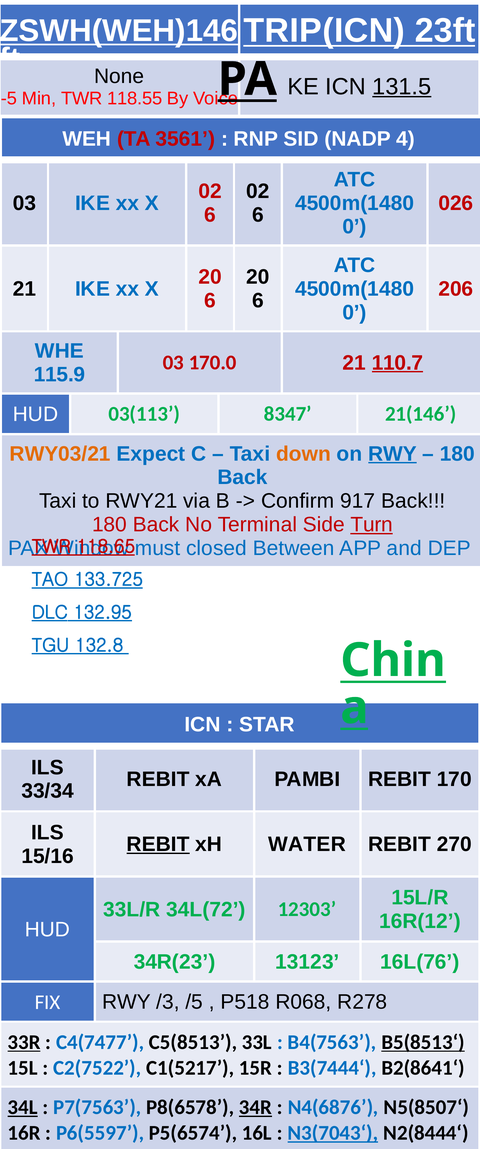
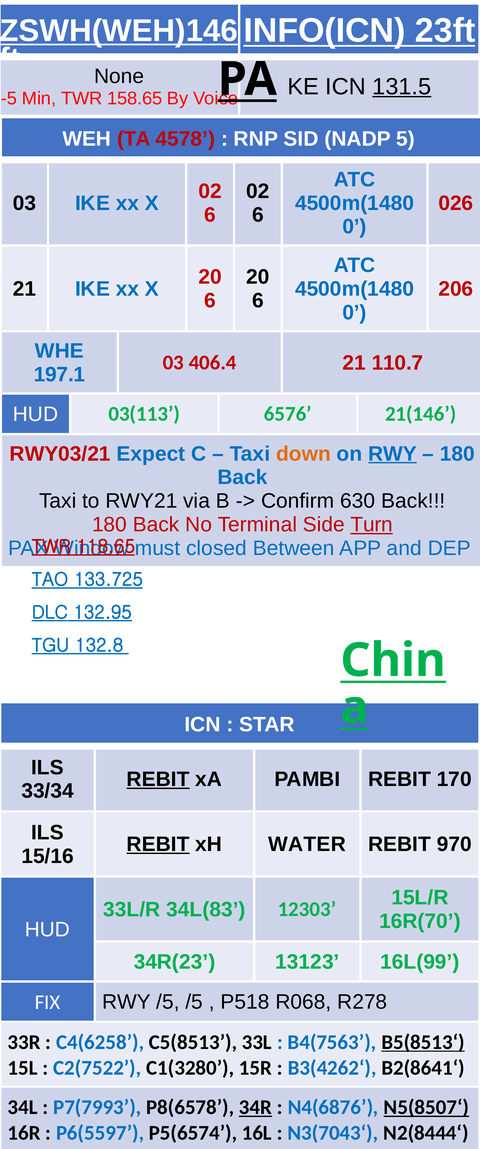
TRIP(ICN: TRIP(ICN -> INFO(ICN
118.55: 118.55 -> 158.65
3561: 3561 -> 4578
4: 4 -> 5
170.0: 170.0 -> 406.4
110.7 underline: present -> none
115.9: 115.9 -> 197.1
8347: 8347 -> 6576
RWY03/21 colour: orange -> red
917: 917 -> 630
REBIT at (158, 779) underline: none -> present
270: 270 -> 970
34L(72: 34L(72 -> 34L(83
16R(12: 16R(12 -> 16R(70
16L(76: 16L(76 -> 16L(99
RWY /3: /3 -> /5
33R underline: present -> none
C4(7477: C4(7477 -> C4(6258
C1(5217: C1(5217 -> C1(3280
B3(7444‘: B3(7444‘ -> B3(4262‘
34L underline: present -> none
P7(7563: P7(7563 -> P7(7993
N5(8507‘ underline: none -> present
N3(7043‘ underline: present -> none
